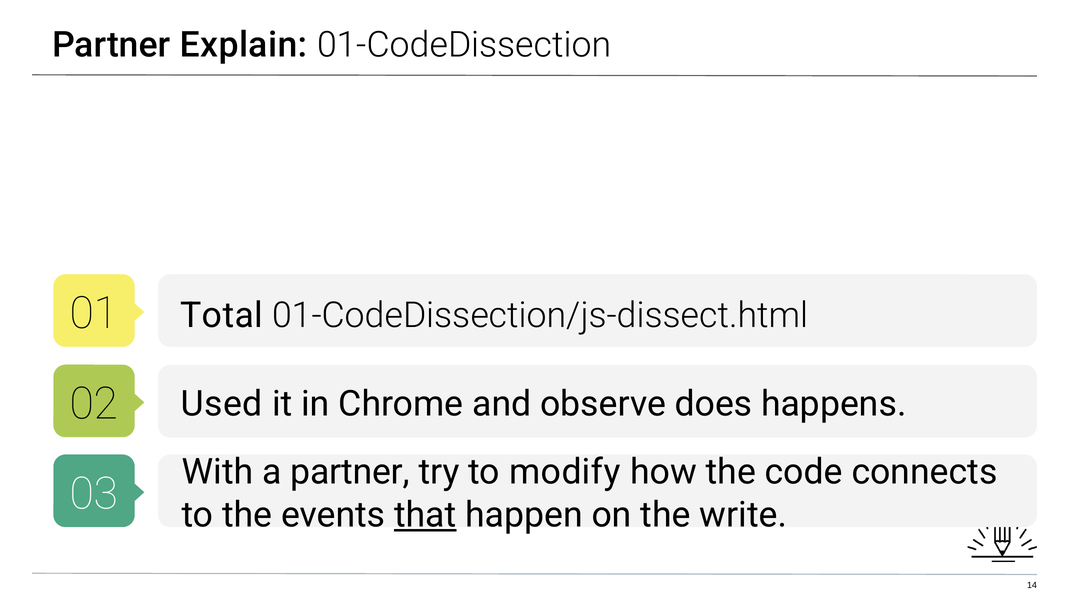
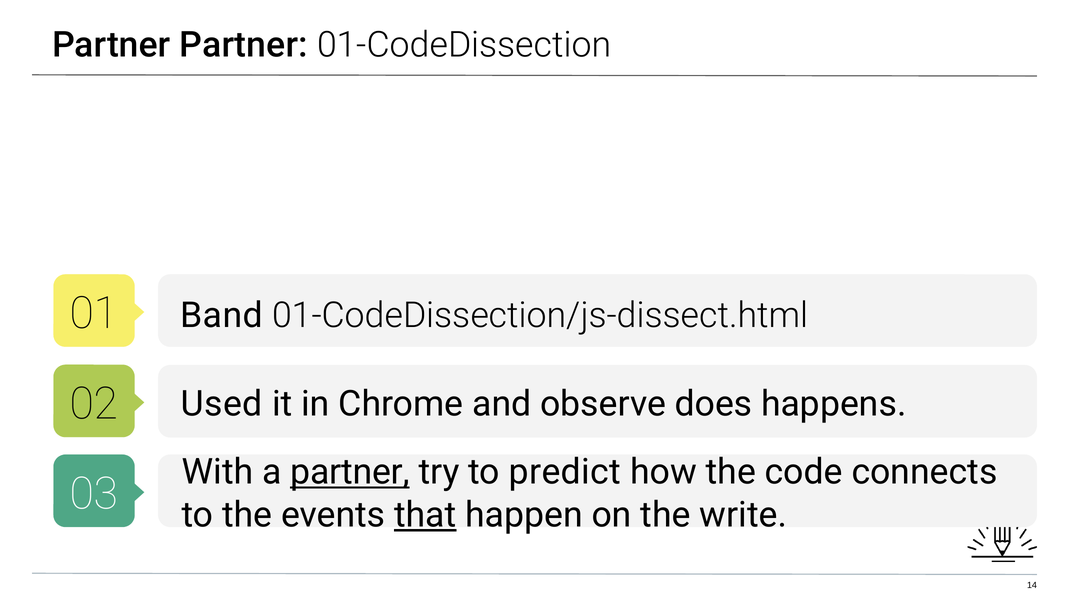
Partner Explain: Explain -> Partner
Total: Total -> Band
partner at (350, 472) underline: none -> present
modify: modify -> predict
